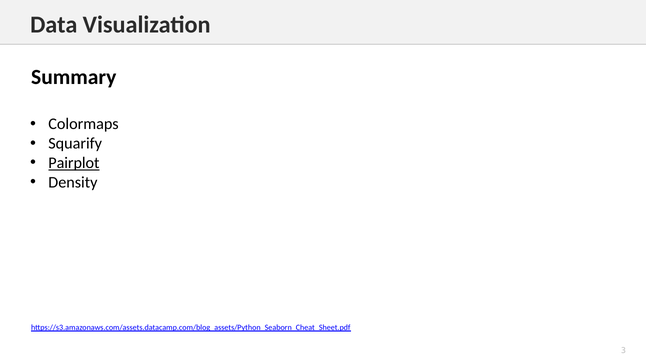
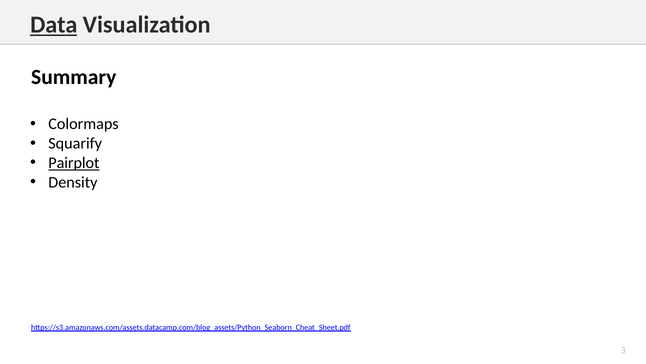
Data underline: none -> present
